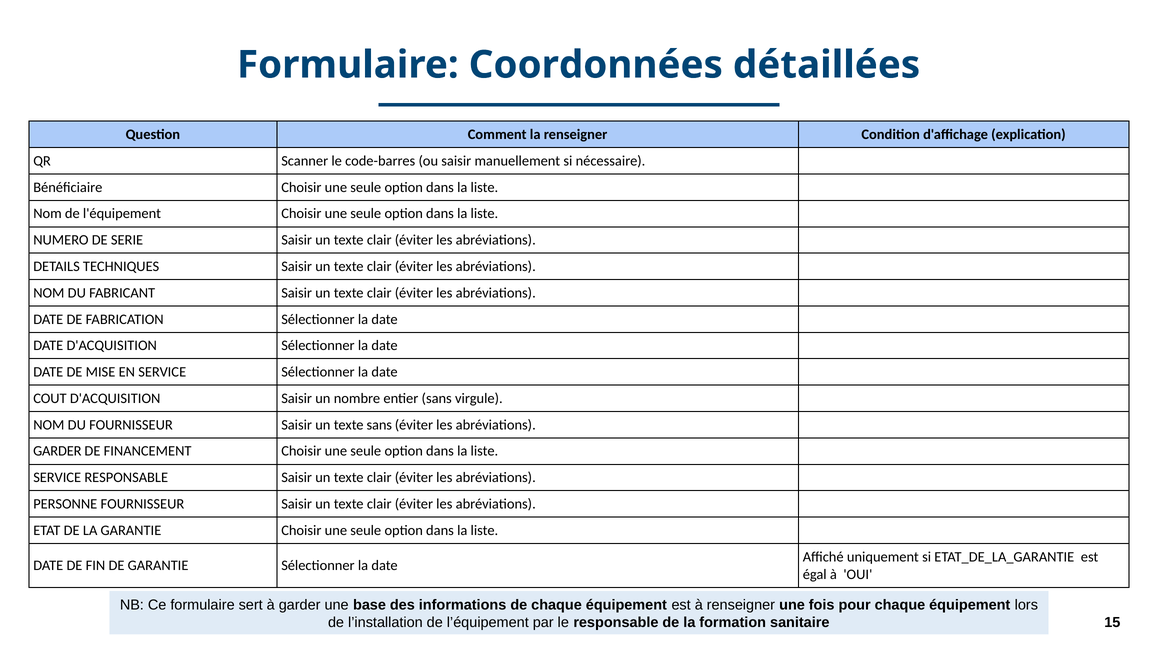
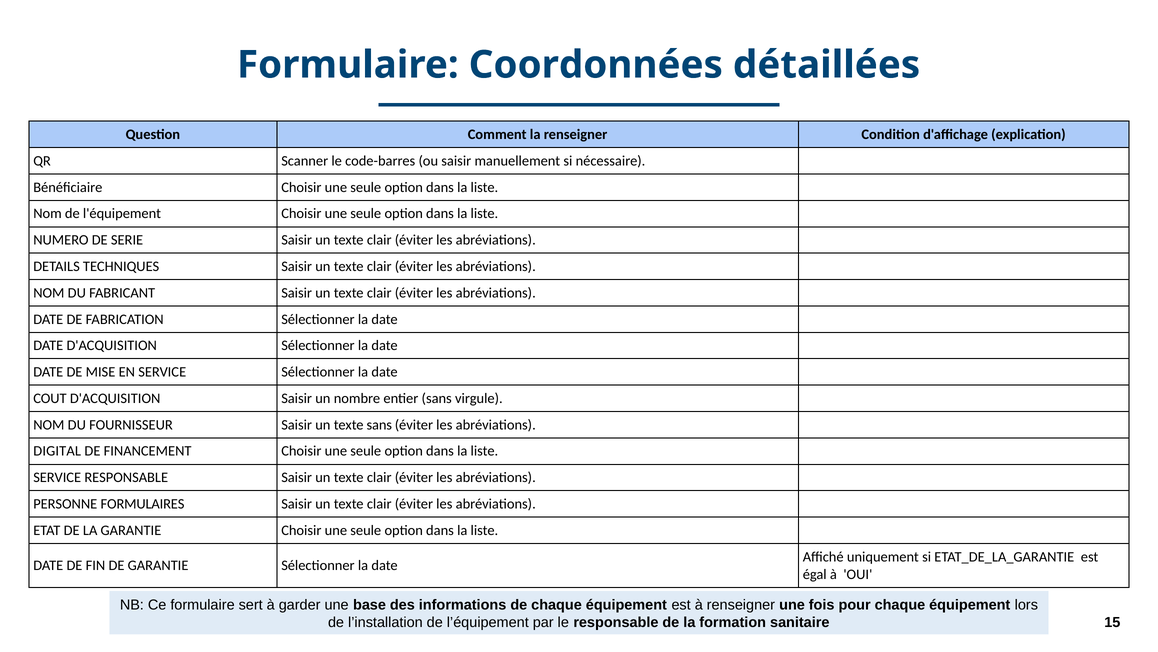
GARDER at (57, 451): GARDER -> DIGITAL
PERSONNE FOURNISSEUR: FOURNISSEUR -> FORMULAIRES
